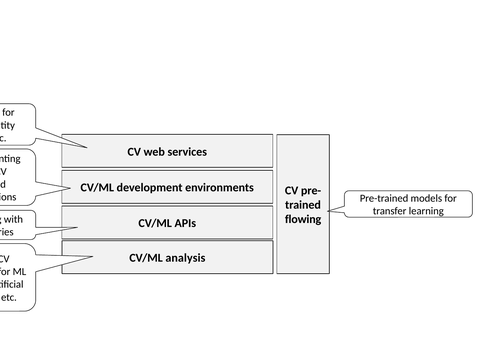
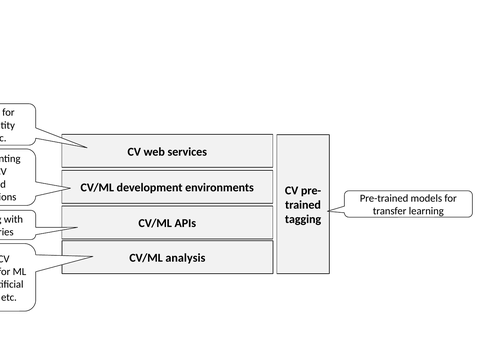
flowing: flowing -> tagging
